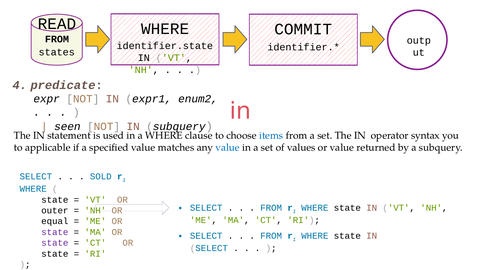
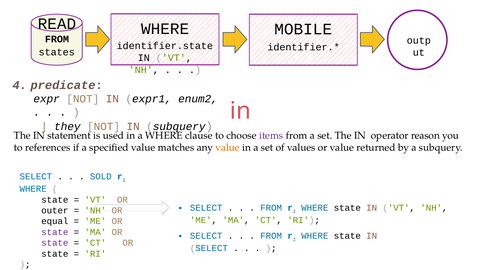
COMMIT: COMMIT -> MOBILE
seen: seen -> they
items colour: blue -> purple
syntax: syntax -> reason
applicable: applicable -> references
value at (228, 148) colour: blue -> orange
